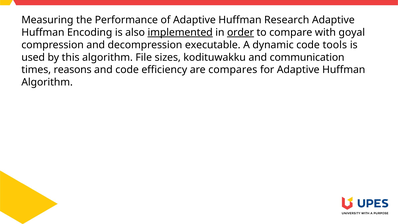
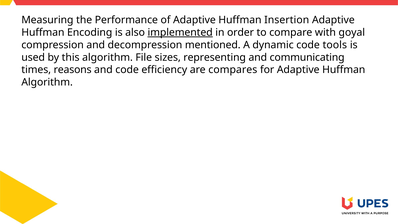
Research: Research -> Insertion
order underline: present -> none
executable: executable -> mentioned
kodituwakku: kodituwakku -> representing
communication: communication -> communicating
